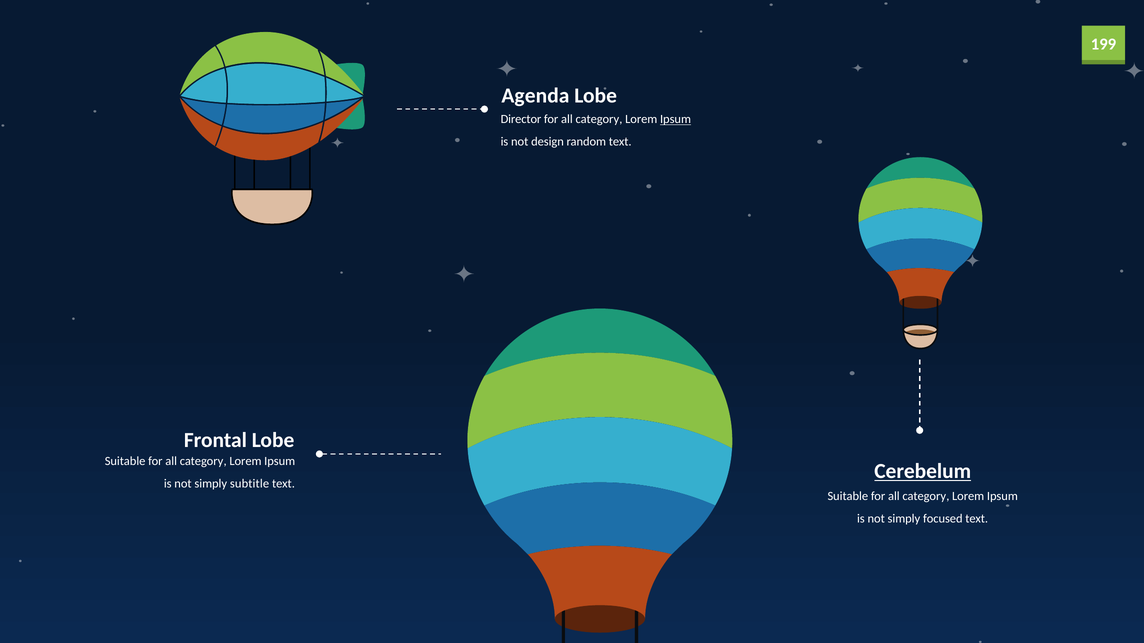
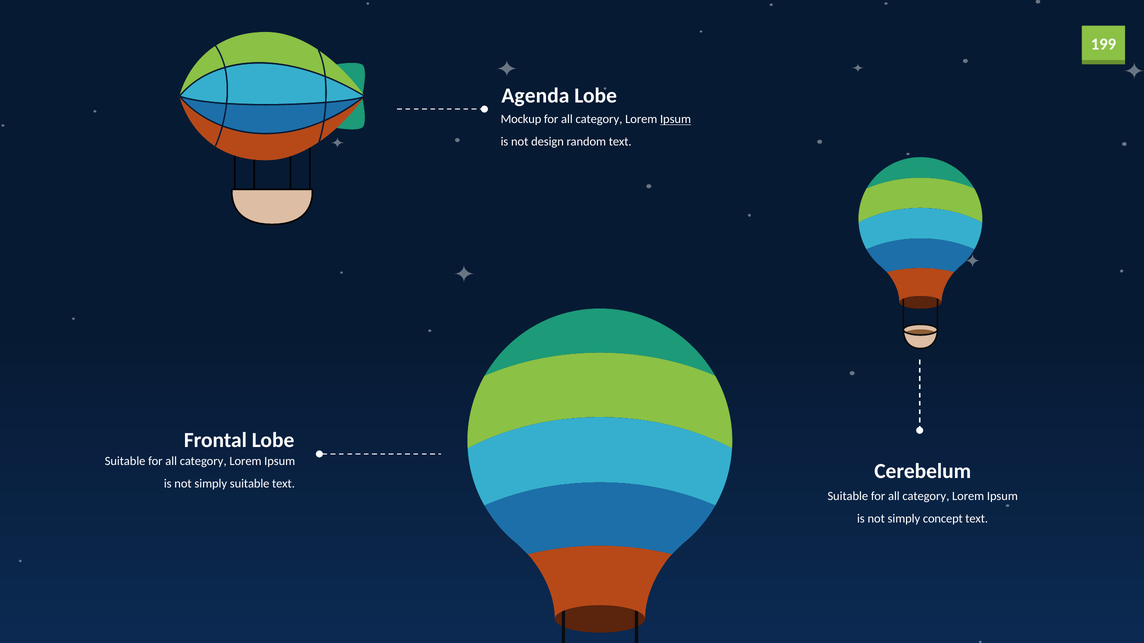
Director: Director -> Mockup
Cerebelum underline: present -> none
simply subtitle: subtitle -> suitable
focused: focused -> concept
